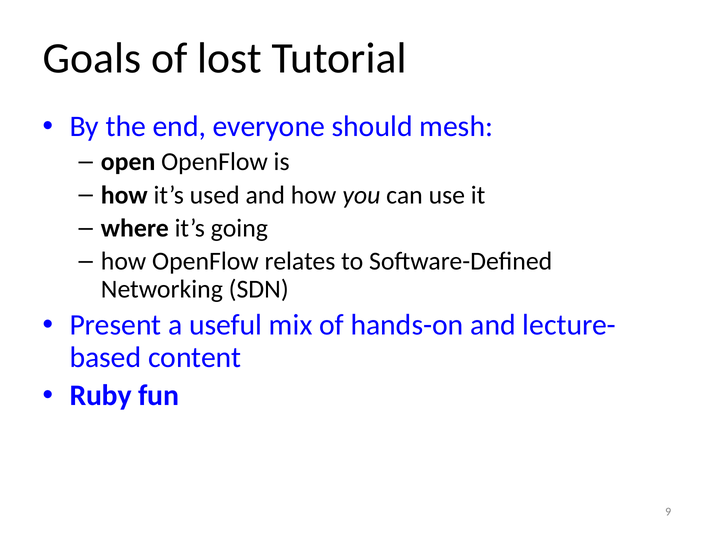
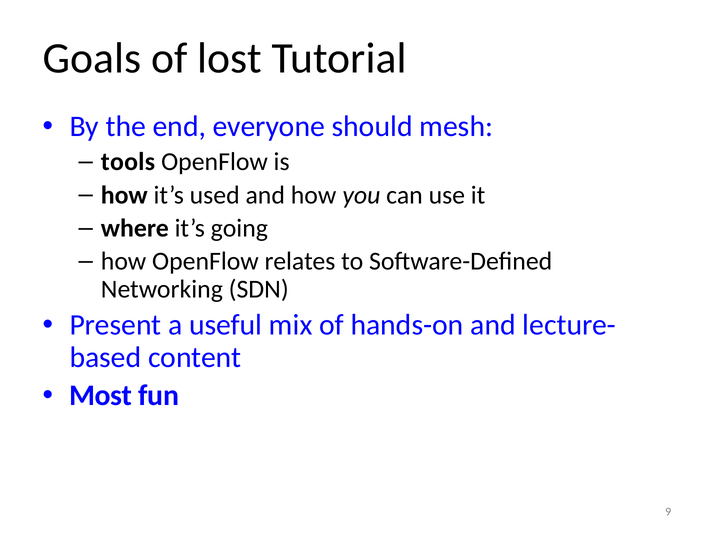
open: open -> tools
Ruby: Ruby -> Most
